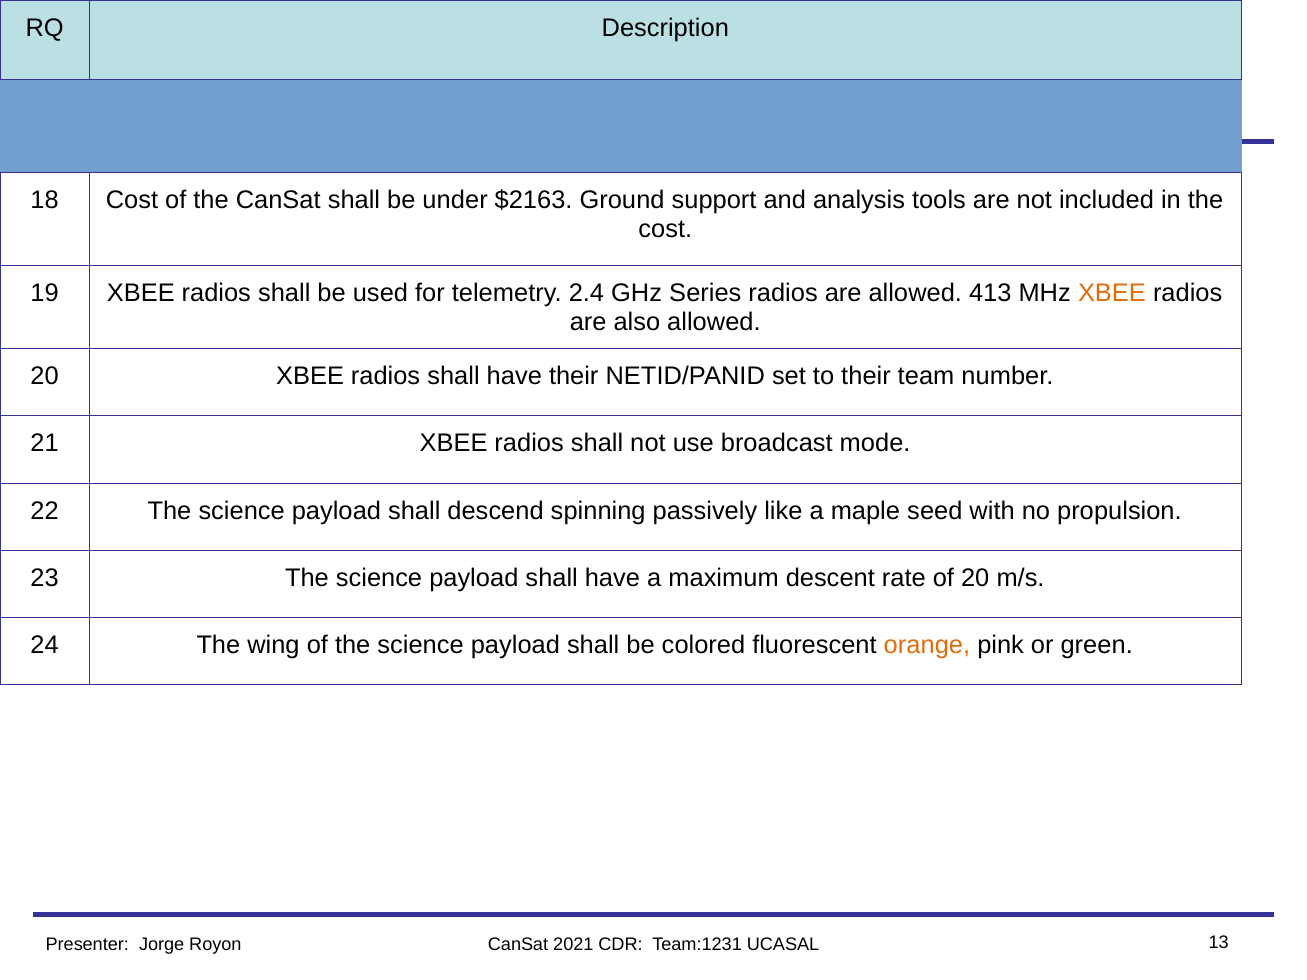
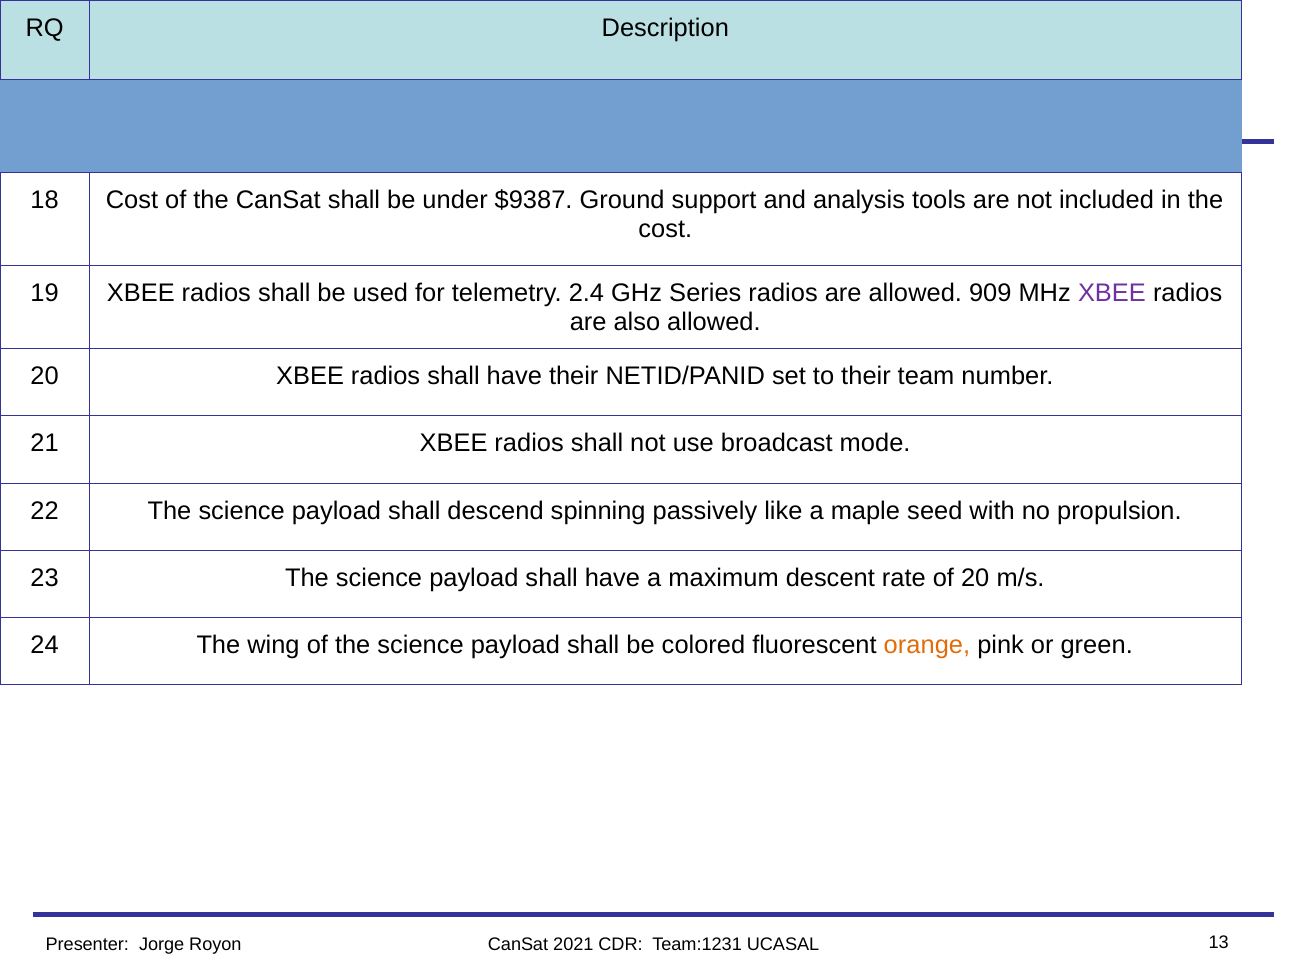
$2163: $2163 -> $9387
413: 413 -> 909
XBEE at (1112, 293) colour: orange -> purple
